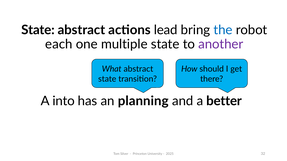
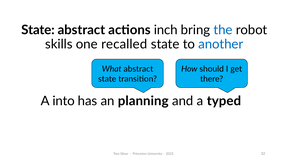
lead: lead -> inch
each: each -> skills
multiple: multiple -> recalled
another colour: purple -> blue
better: better -> typed
